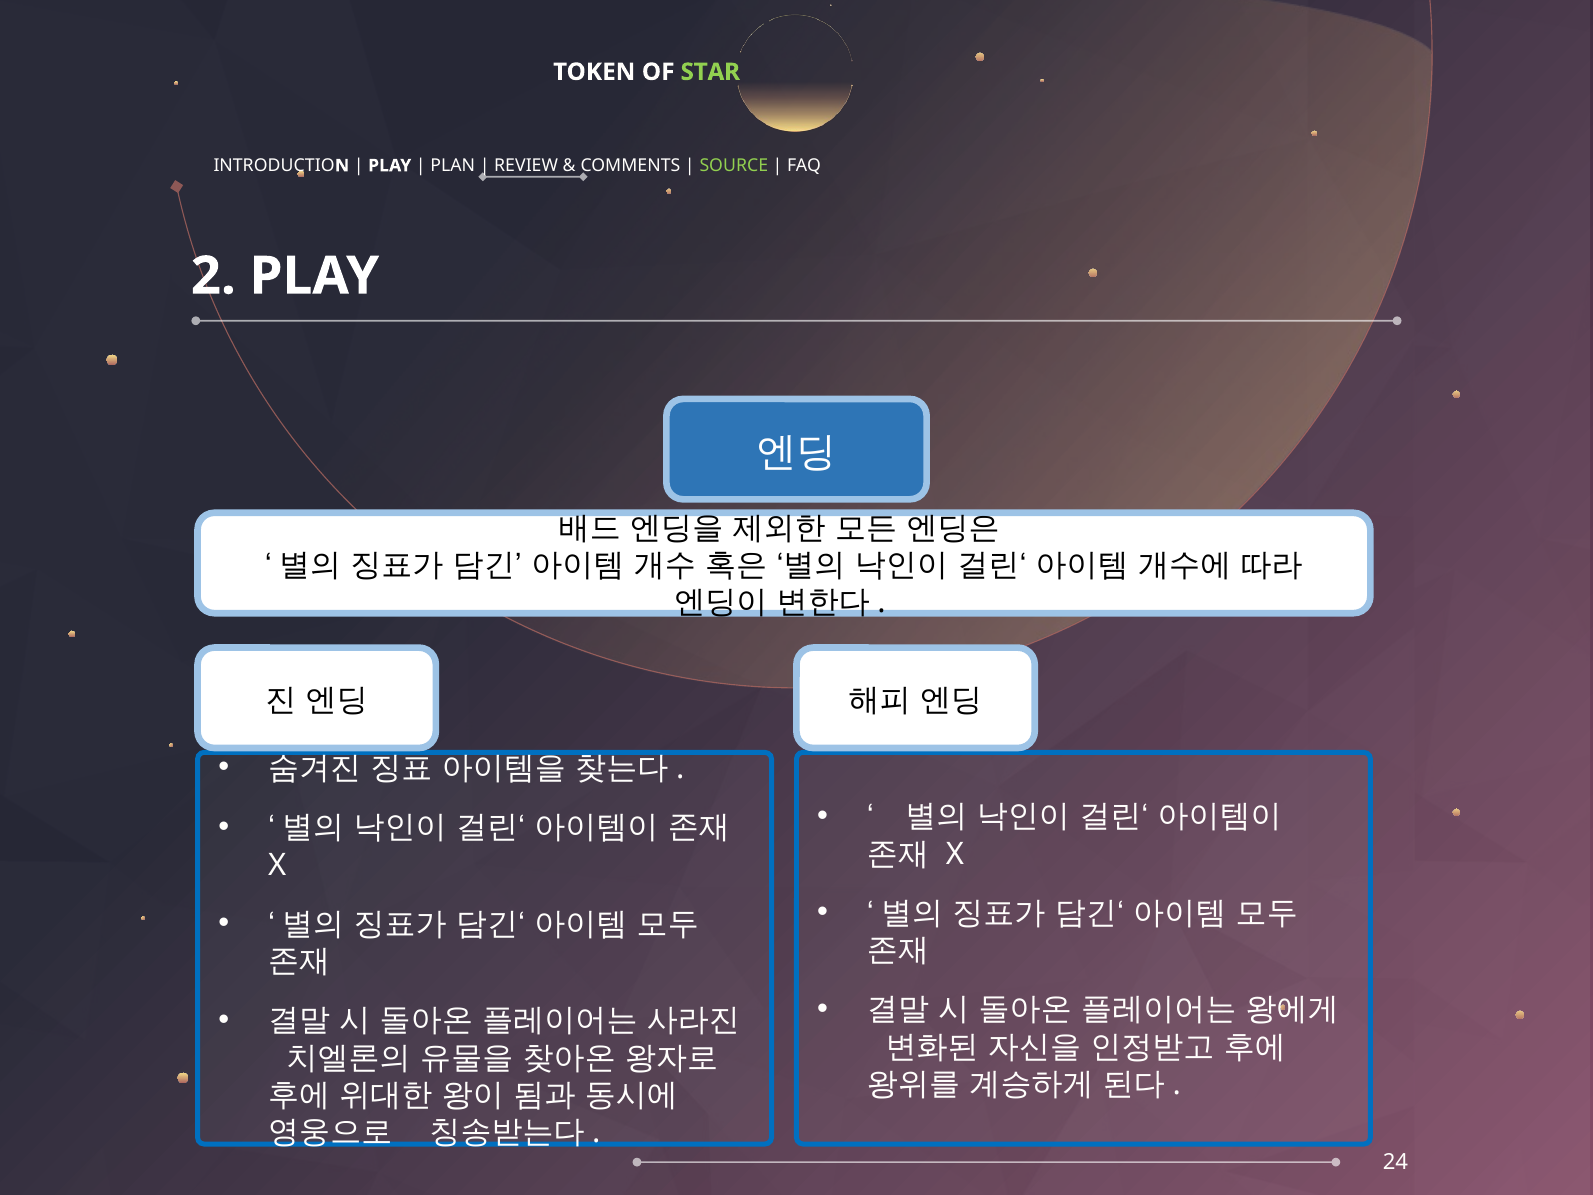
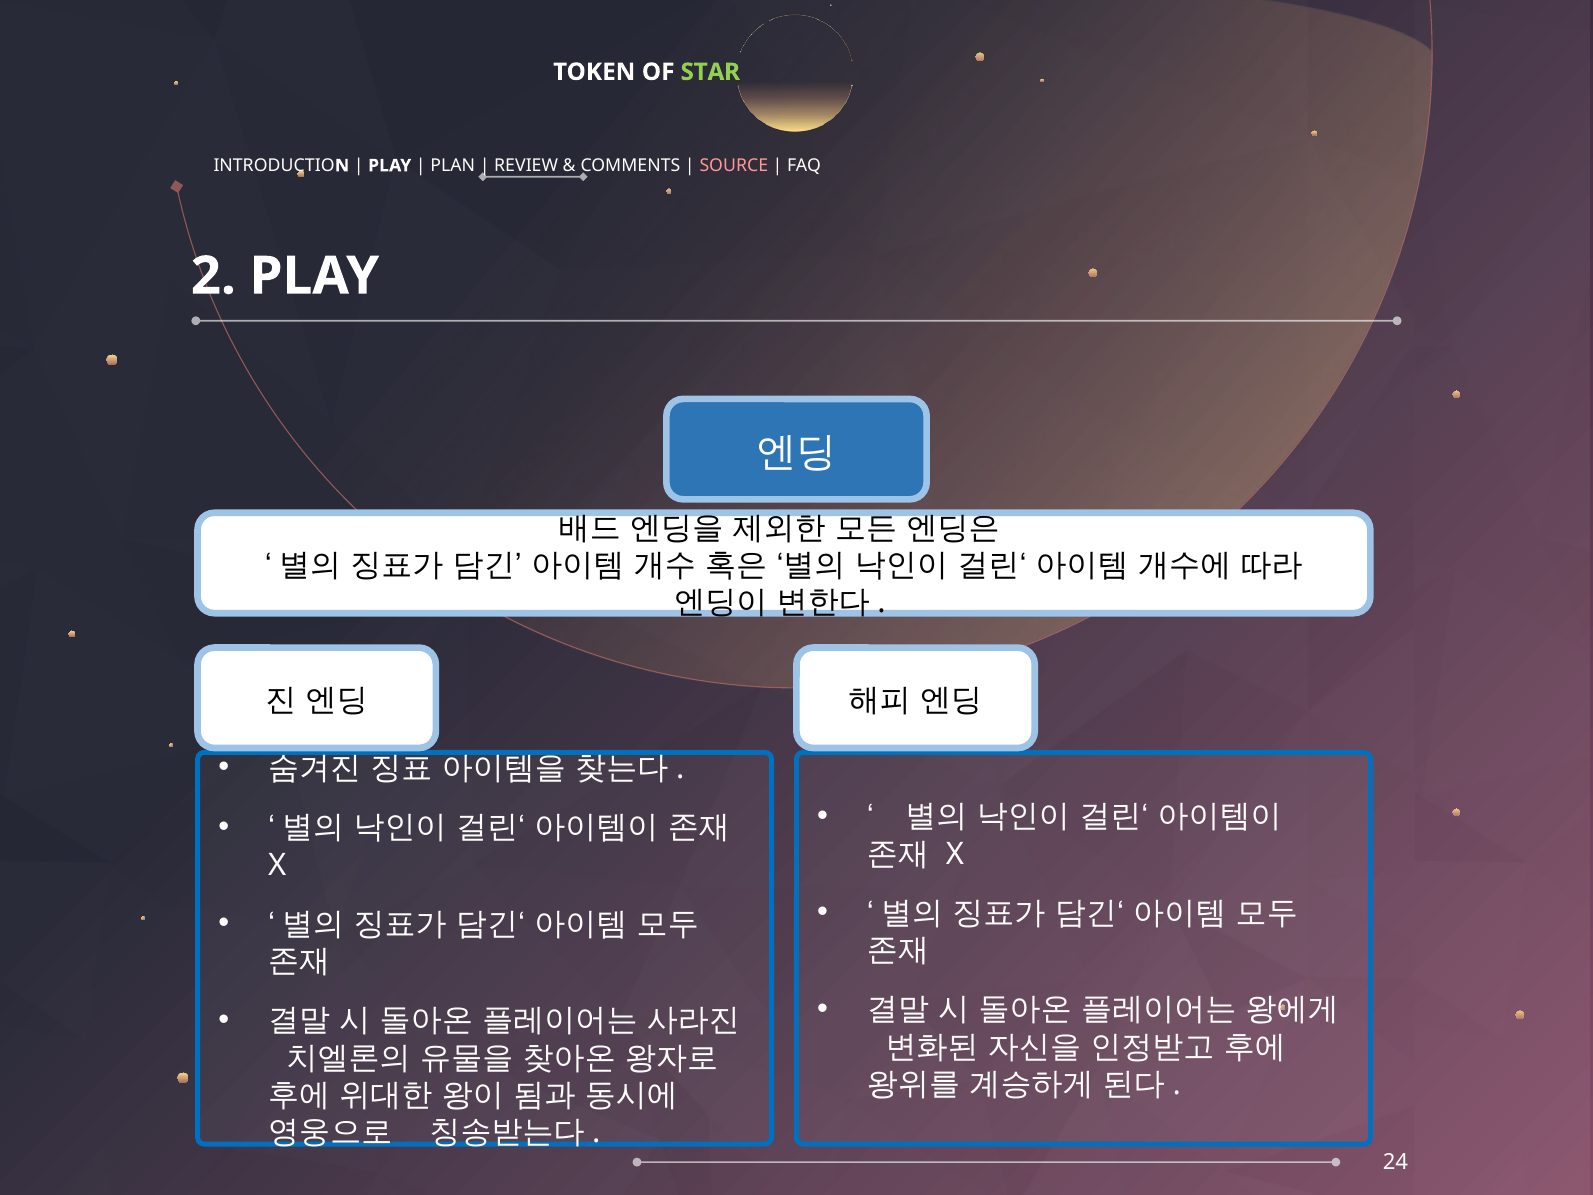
SOURCE colour: light green -> pink
